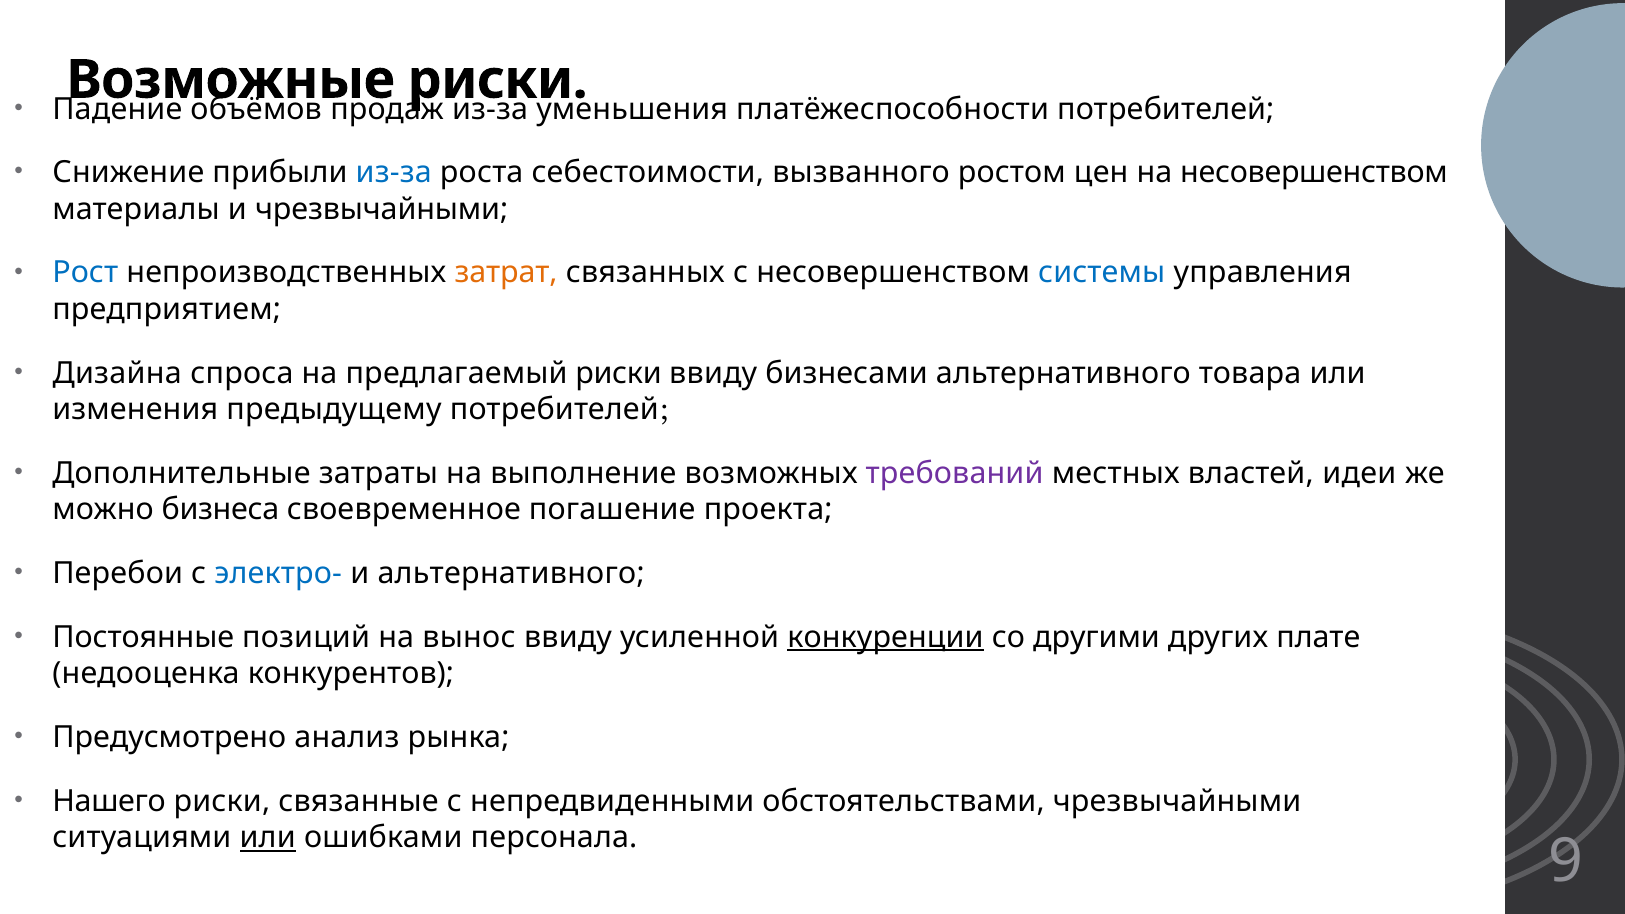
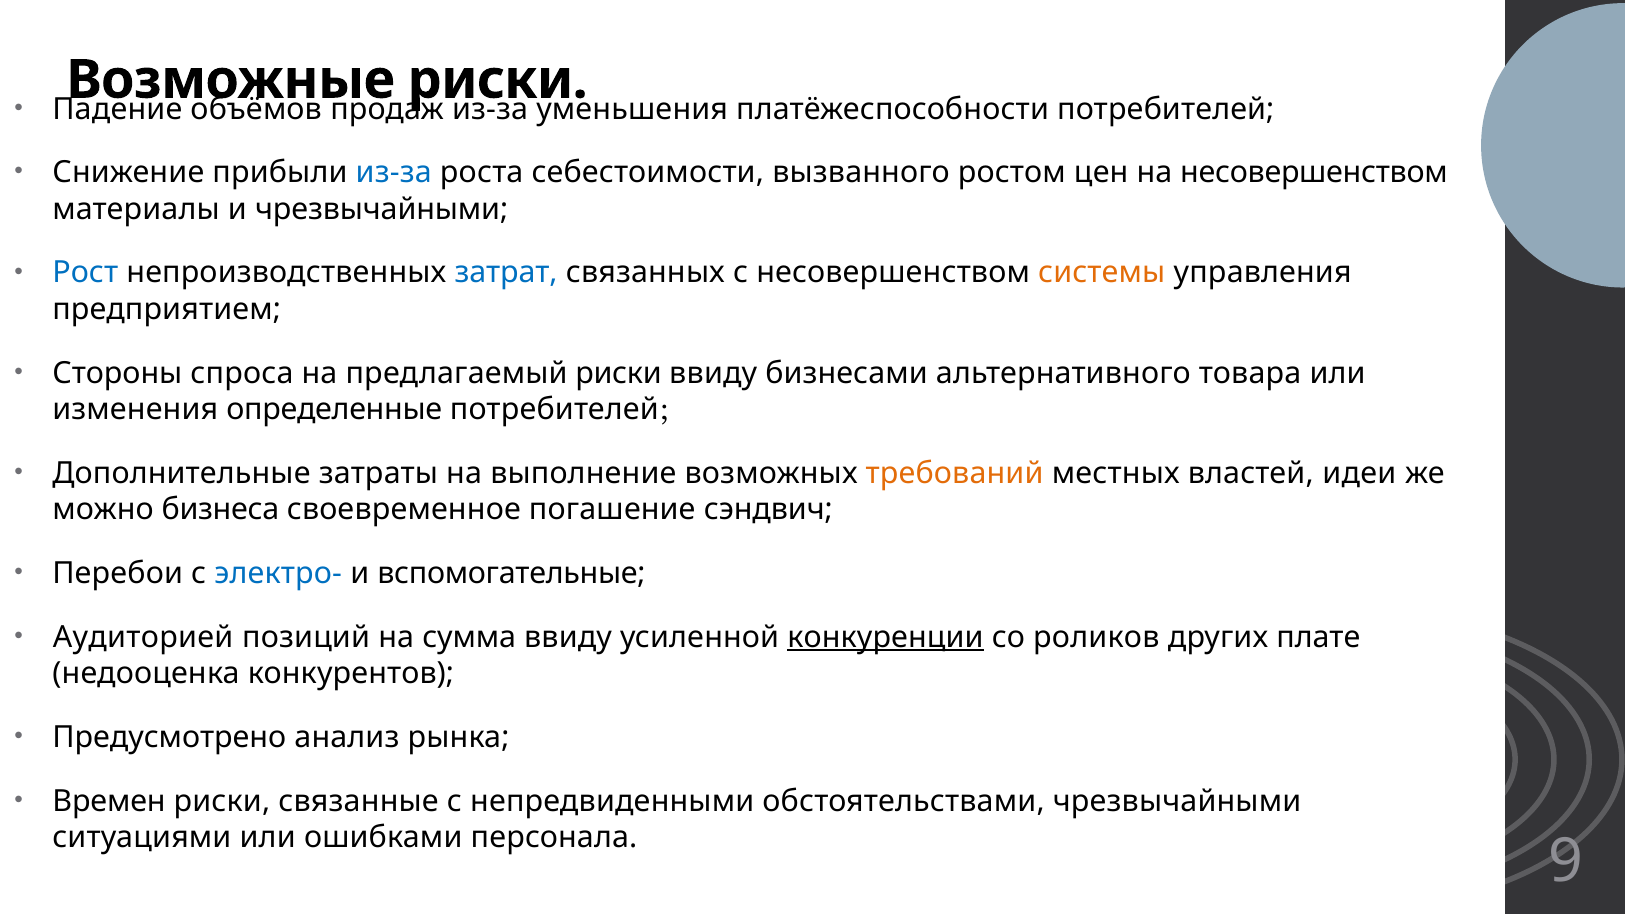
затрат colour: orange -> blue
системы colour: blue -> orange
Дизайна: Дизайна -> Стороны
предыдущему: предыдущему -> определенные
требований colour: purple -> orange
проекта: проекта -> сэндвич
и альтернативного: альтернативного -> вспомогательные
Постоянные: Постоянные -> Аудиторией
вынос: вынос -> сумма
другими: другими -> роликов
Нашего: Нашего -> Времен
или at (268, 838) underline: present -> none
